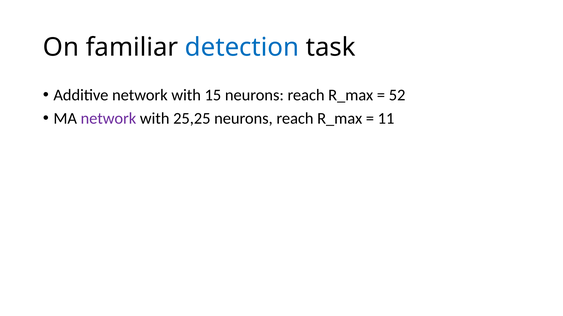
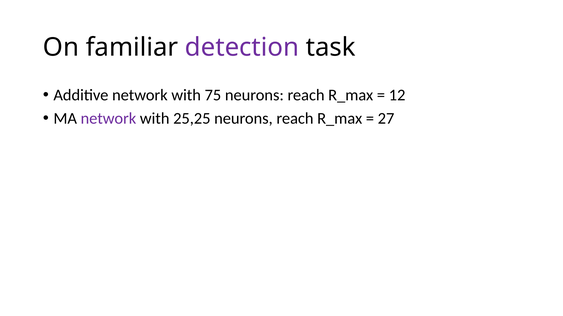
detection colour: blue -> purple
15: 15 -> 75
52: 52 -> 12
11: 11 -> 27
